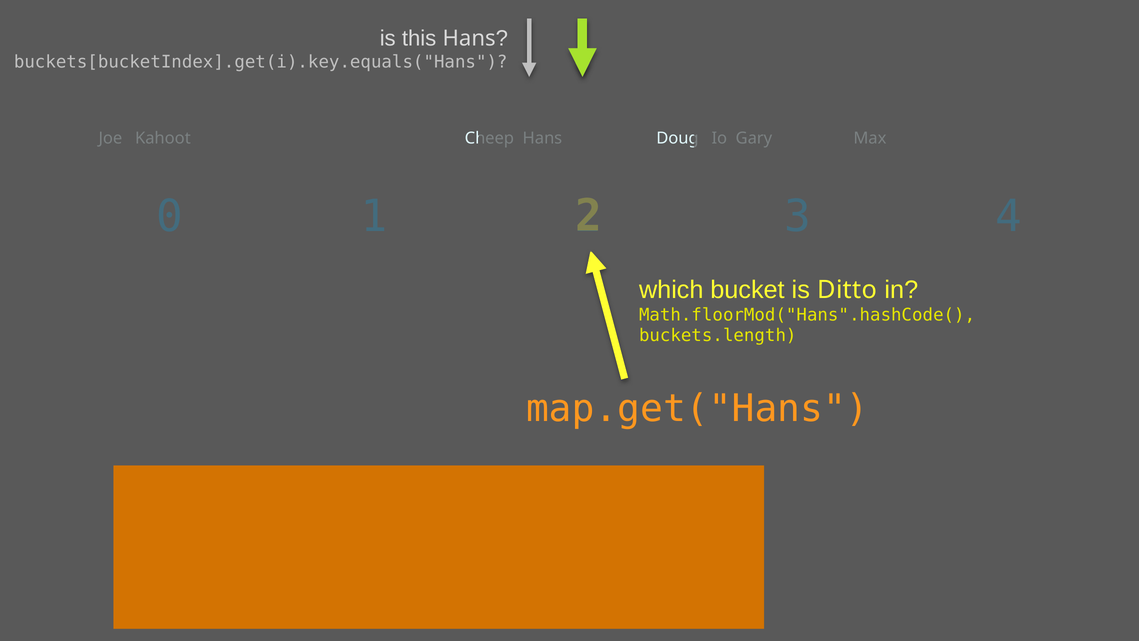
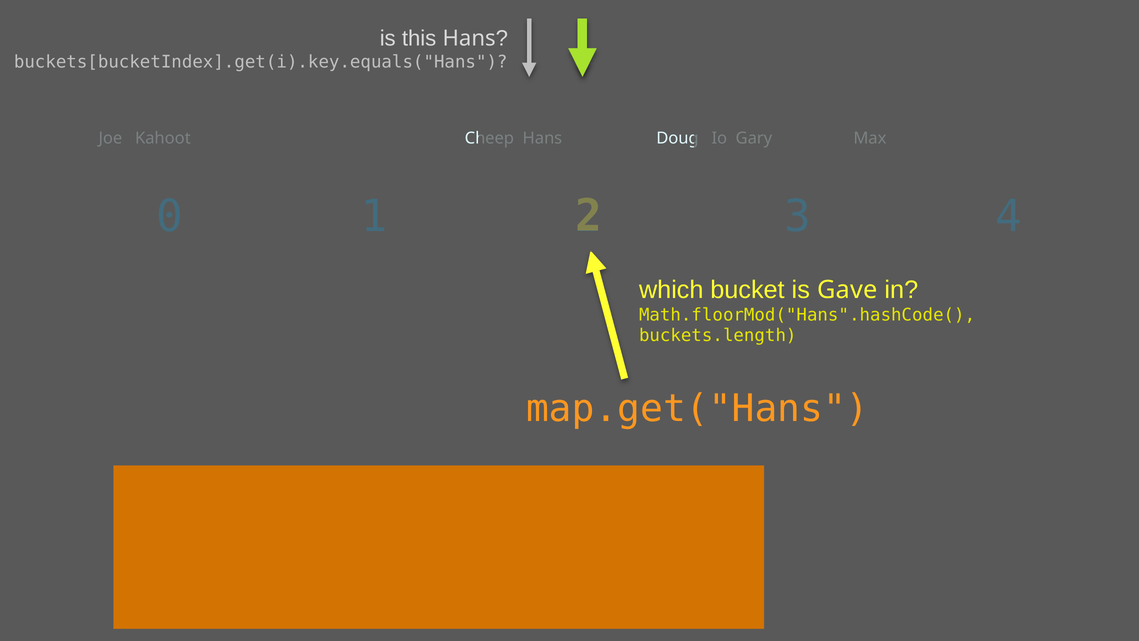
Ditto: Ditto -> Gave
